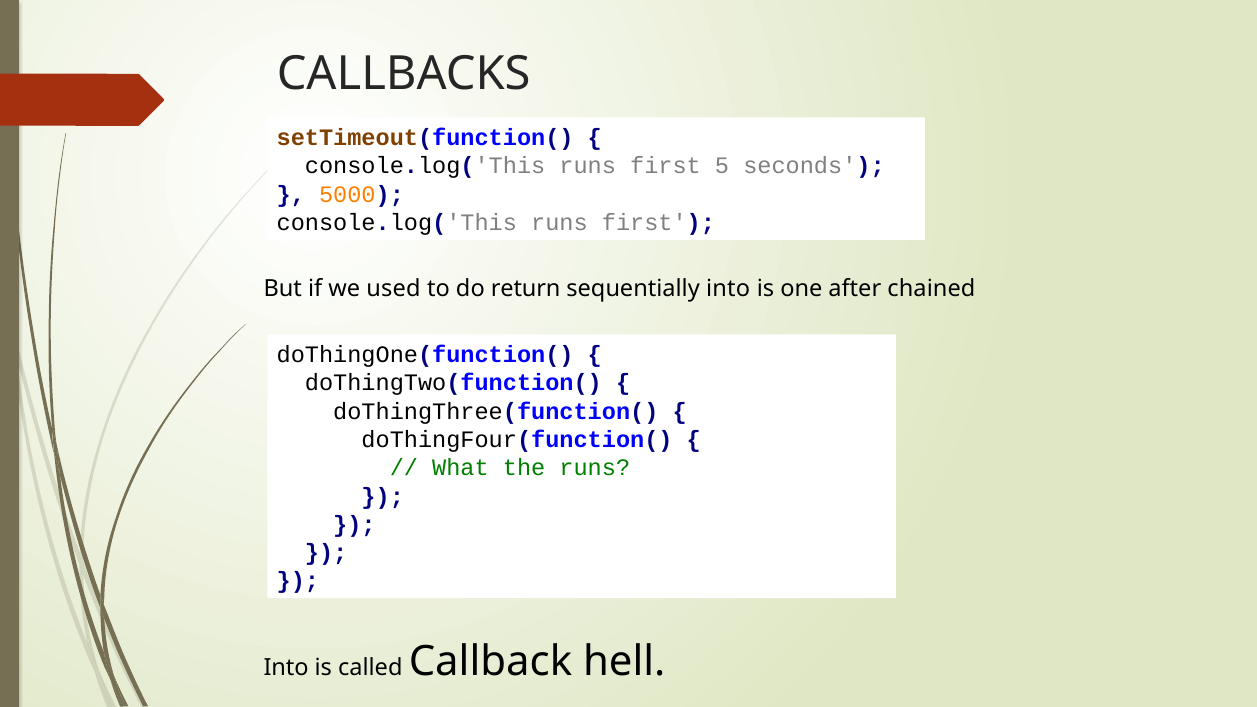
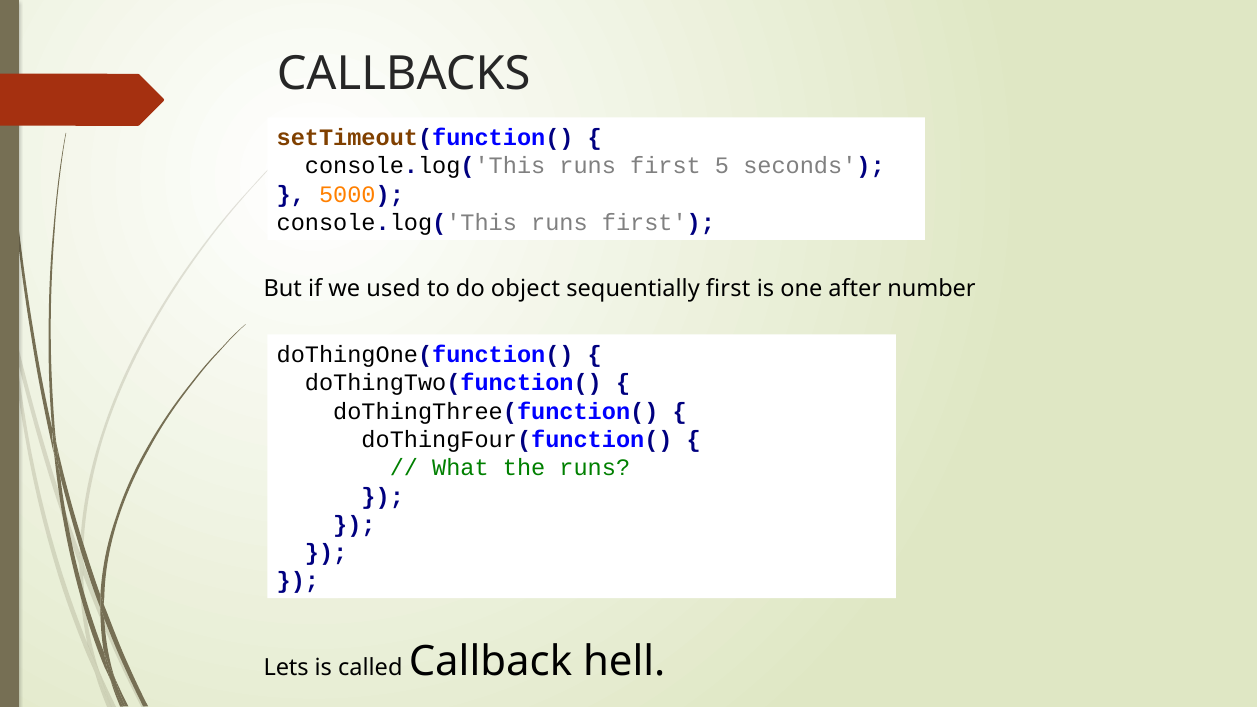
return: return -> object
sequentially into: into -> first
chained: chained -> number
Into at (286, 667): Into -> Lets
